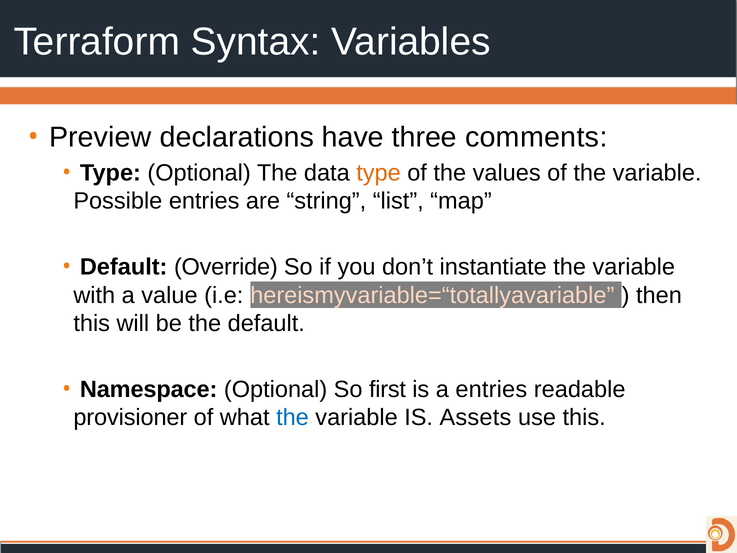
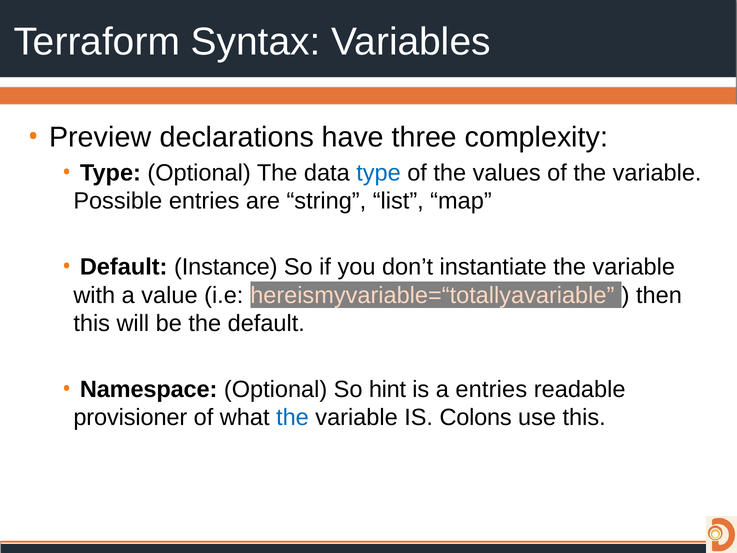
comments: comments -> complexity
type at (379, 173) colour: orange -> blue
Override: Override -> Instance
first: first -> hint
Assets: Assets -> Colons
